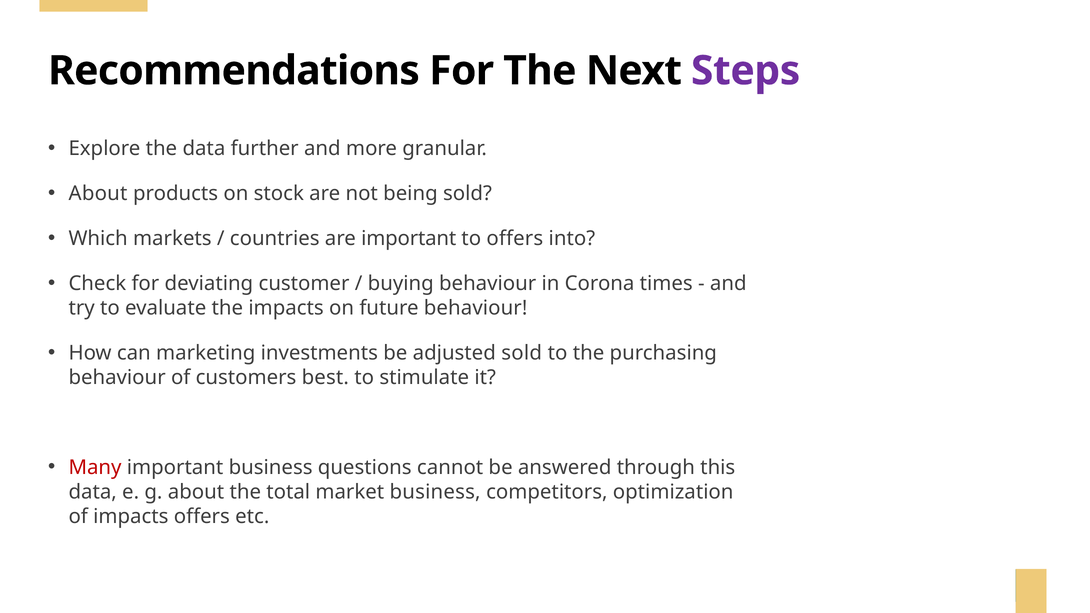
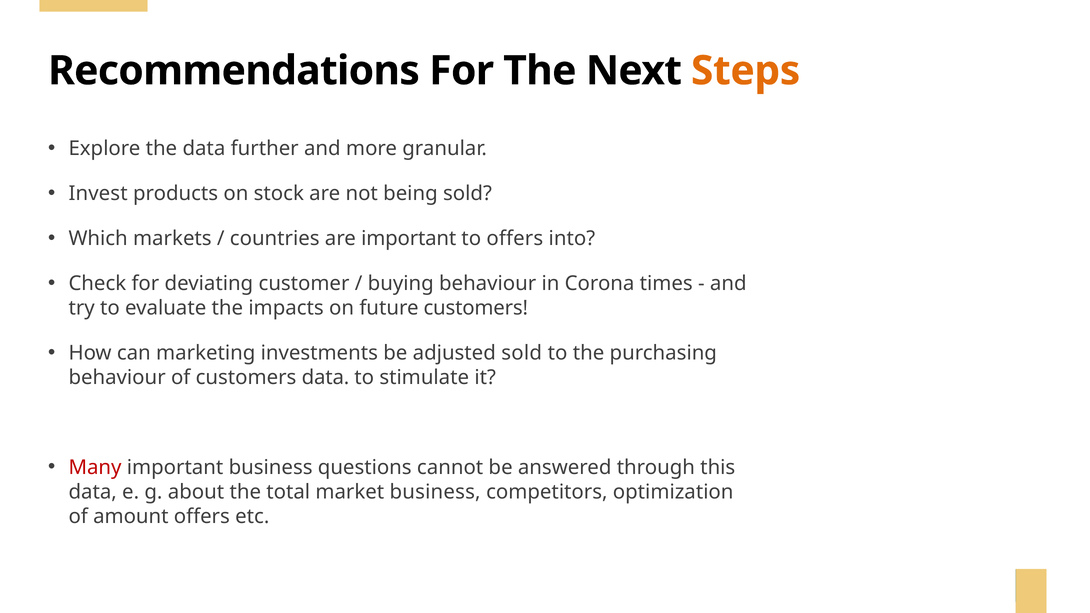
Steps colour: purple -> orange
About at (98, 194): About -> Invest
future behaviour: behaviour -> customers
customers best: best -> data
of impacts: impacts -> amount
